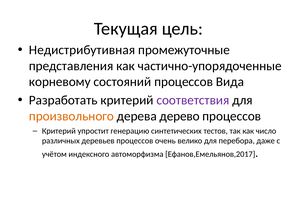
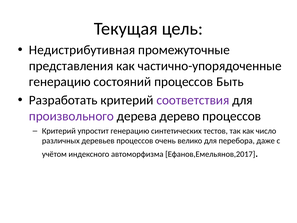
корневому at (60, 82): корневому -> генерацию
Вида: Вида -> Быть
произвольного colour: orange -> purple
